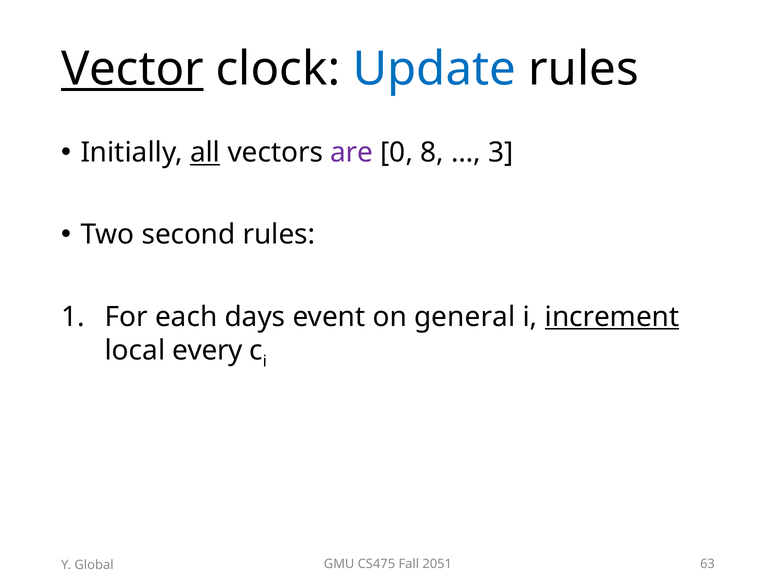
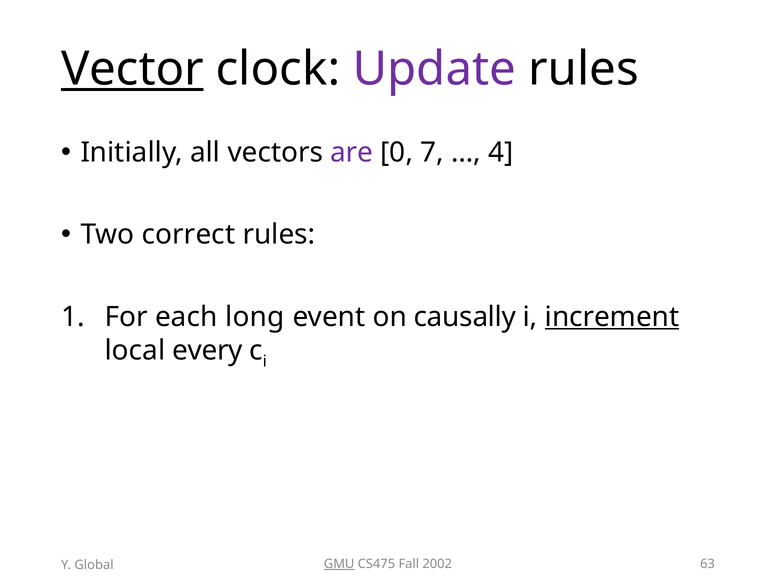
Update colour: blue -> purple
all underline: present -> none
8: 8 -> 7
3: 3 -> 4
second: second -> correct
days: days -> long
general: general -> causally
GMU underline: none -> present
2051: 2051 -> 2002
